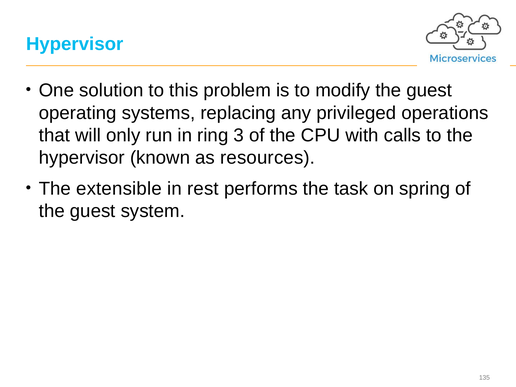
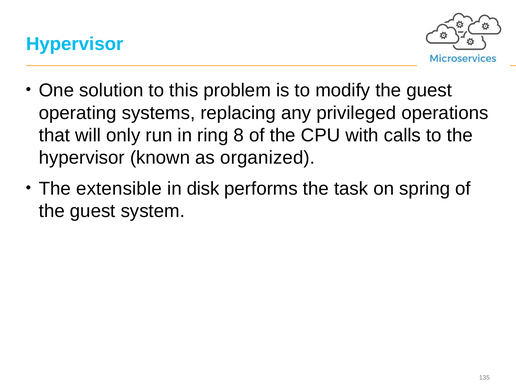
3: 3 -> 8
resources: resources -> organized
rest: rest -> disk
